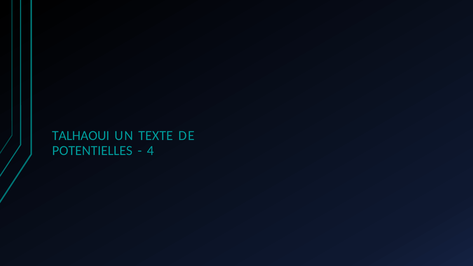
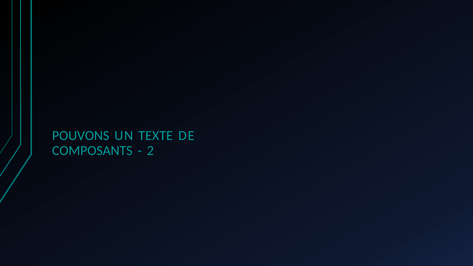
TALHAOUI: TALHAOUI -> POUVONS
POTENTIELLES: POTENTIELLES -> COMPOSANTS
4: 4 -> 2
